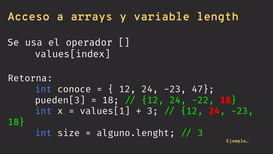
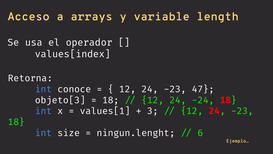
pueden[3: pueden[3 -> objeto[3
-22: -22 -> -24
alguno.lenght: alguno.lenght -> ningun.lenght
3 at (200, 133): 3 -> 6
